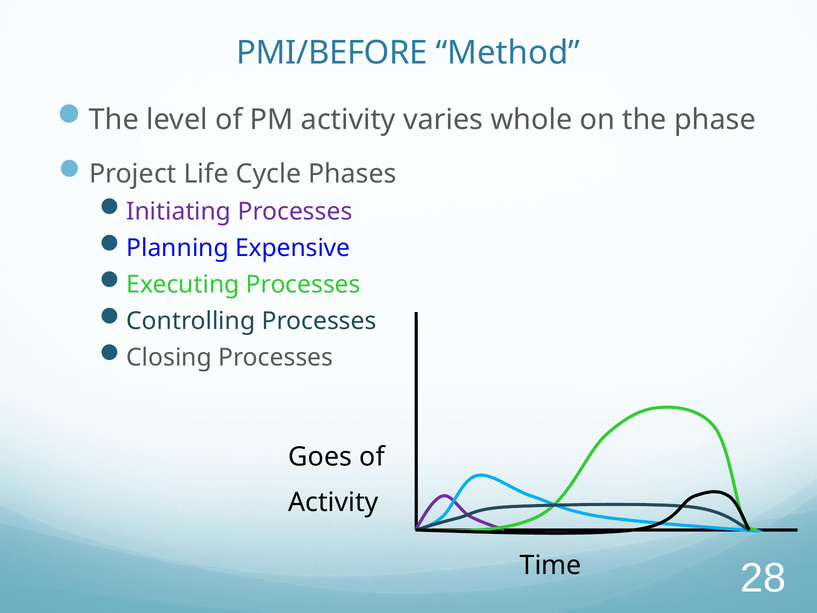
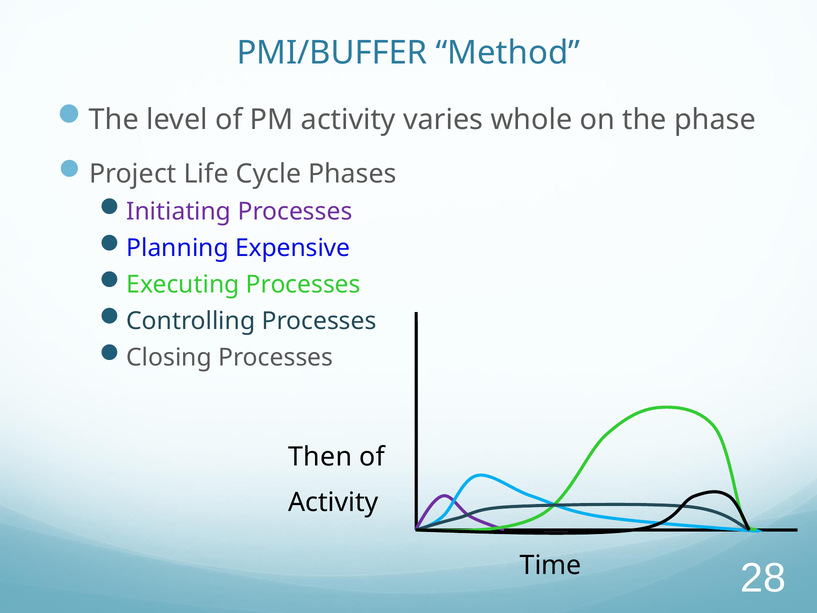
PMI/BEFORE: PMI/BEFORE -> PMI/BUFFER
Goes: Goes -> Then
